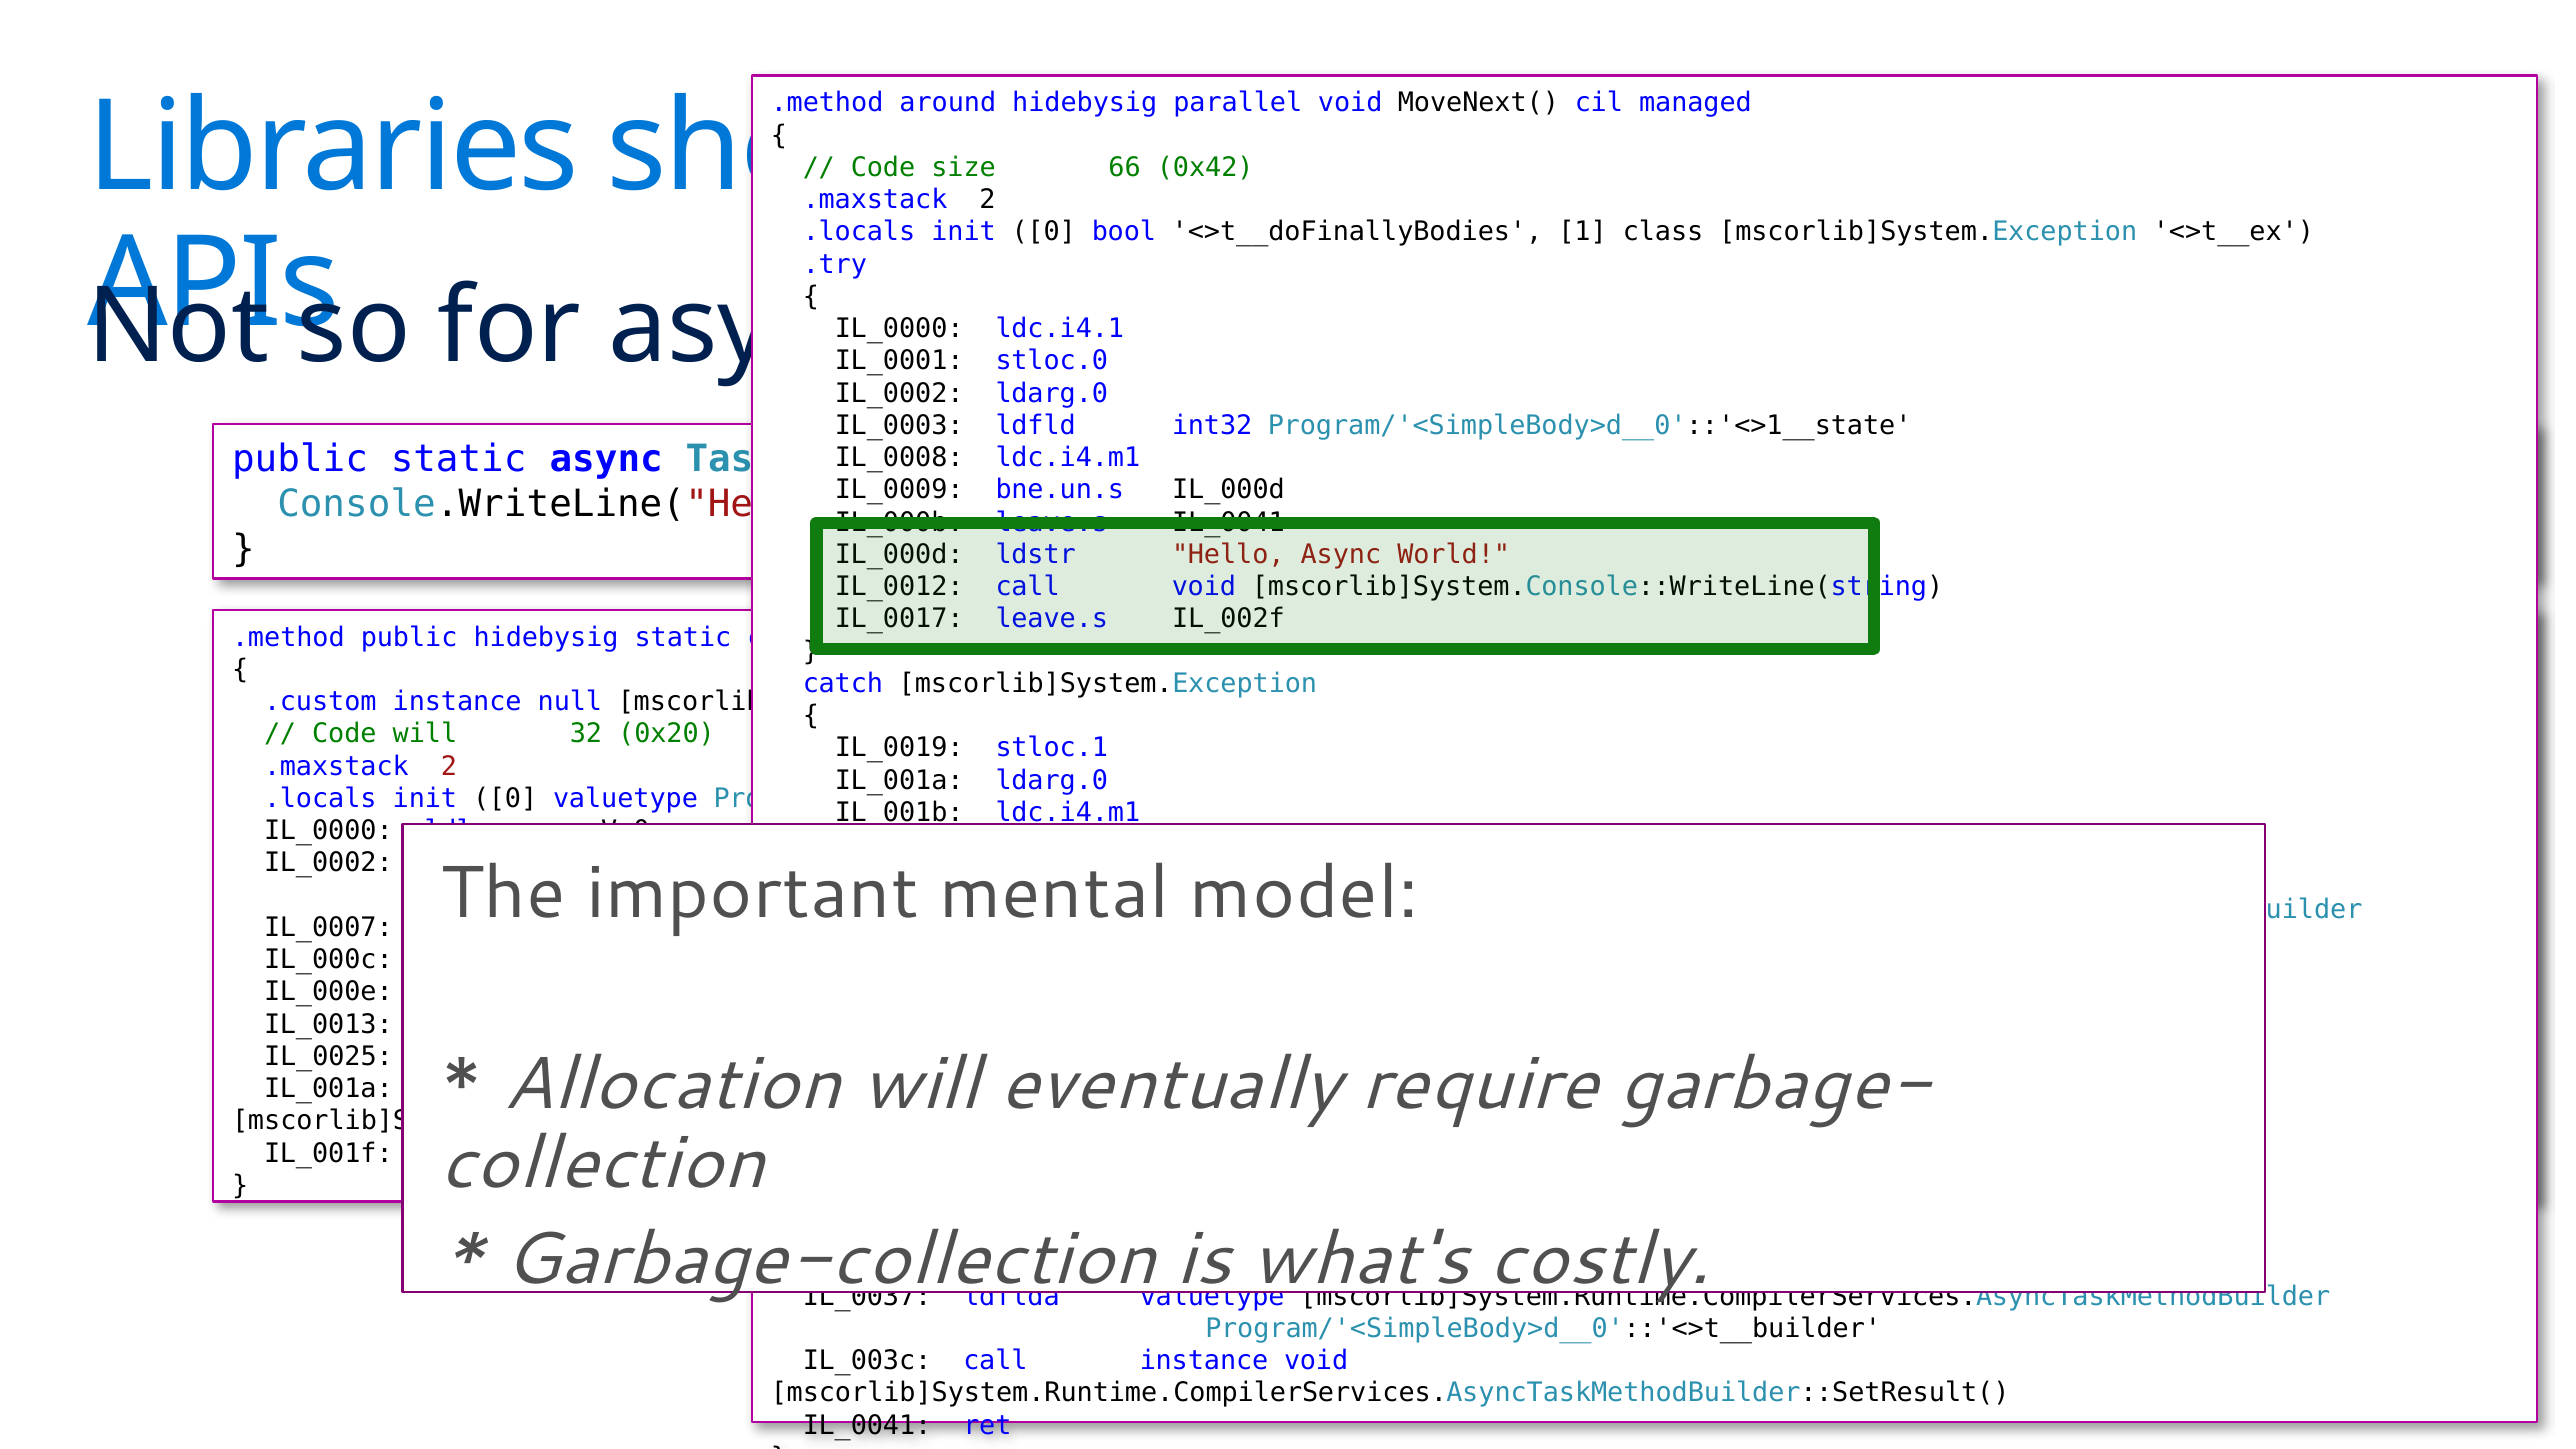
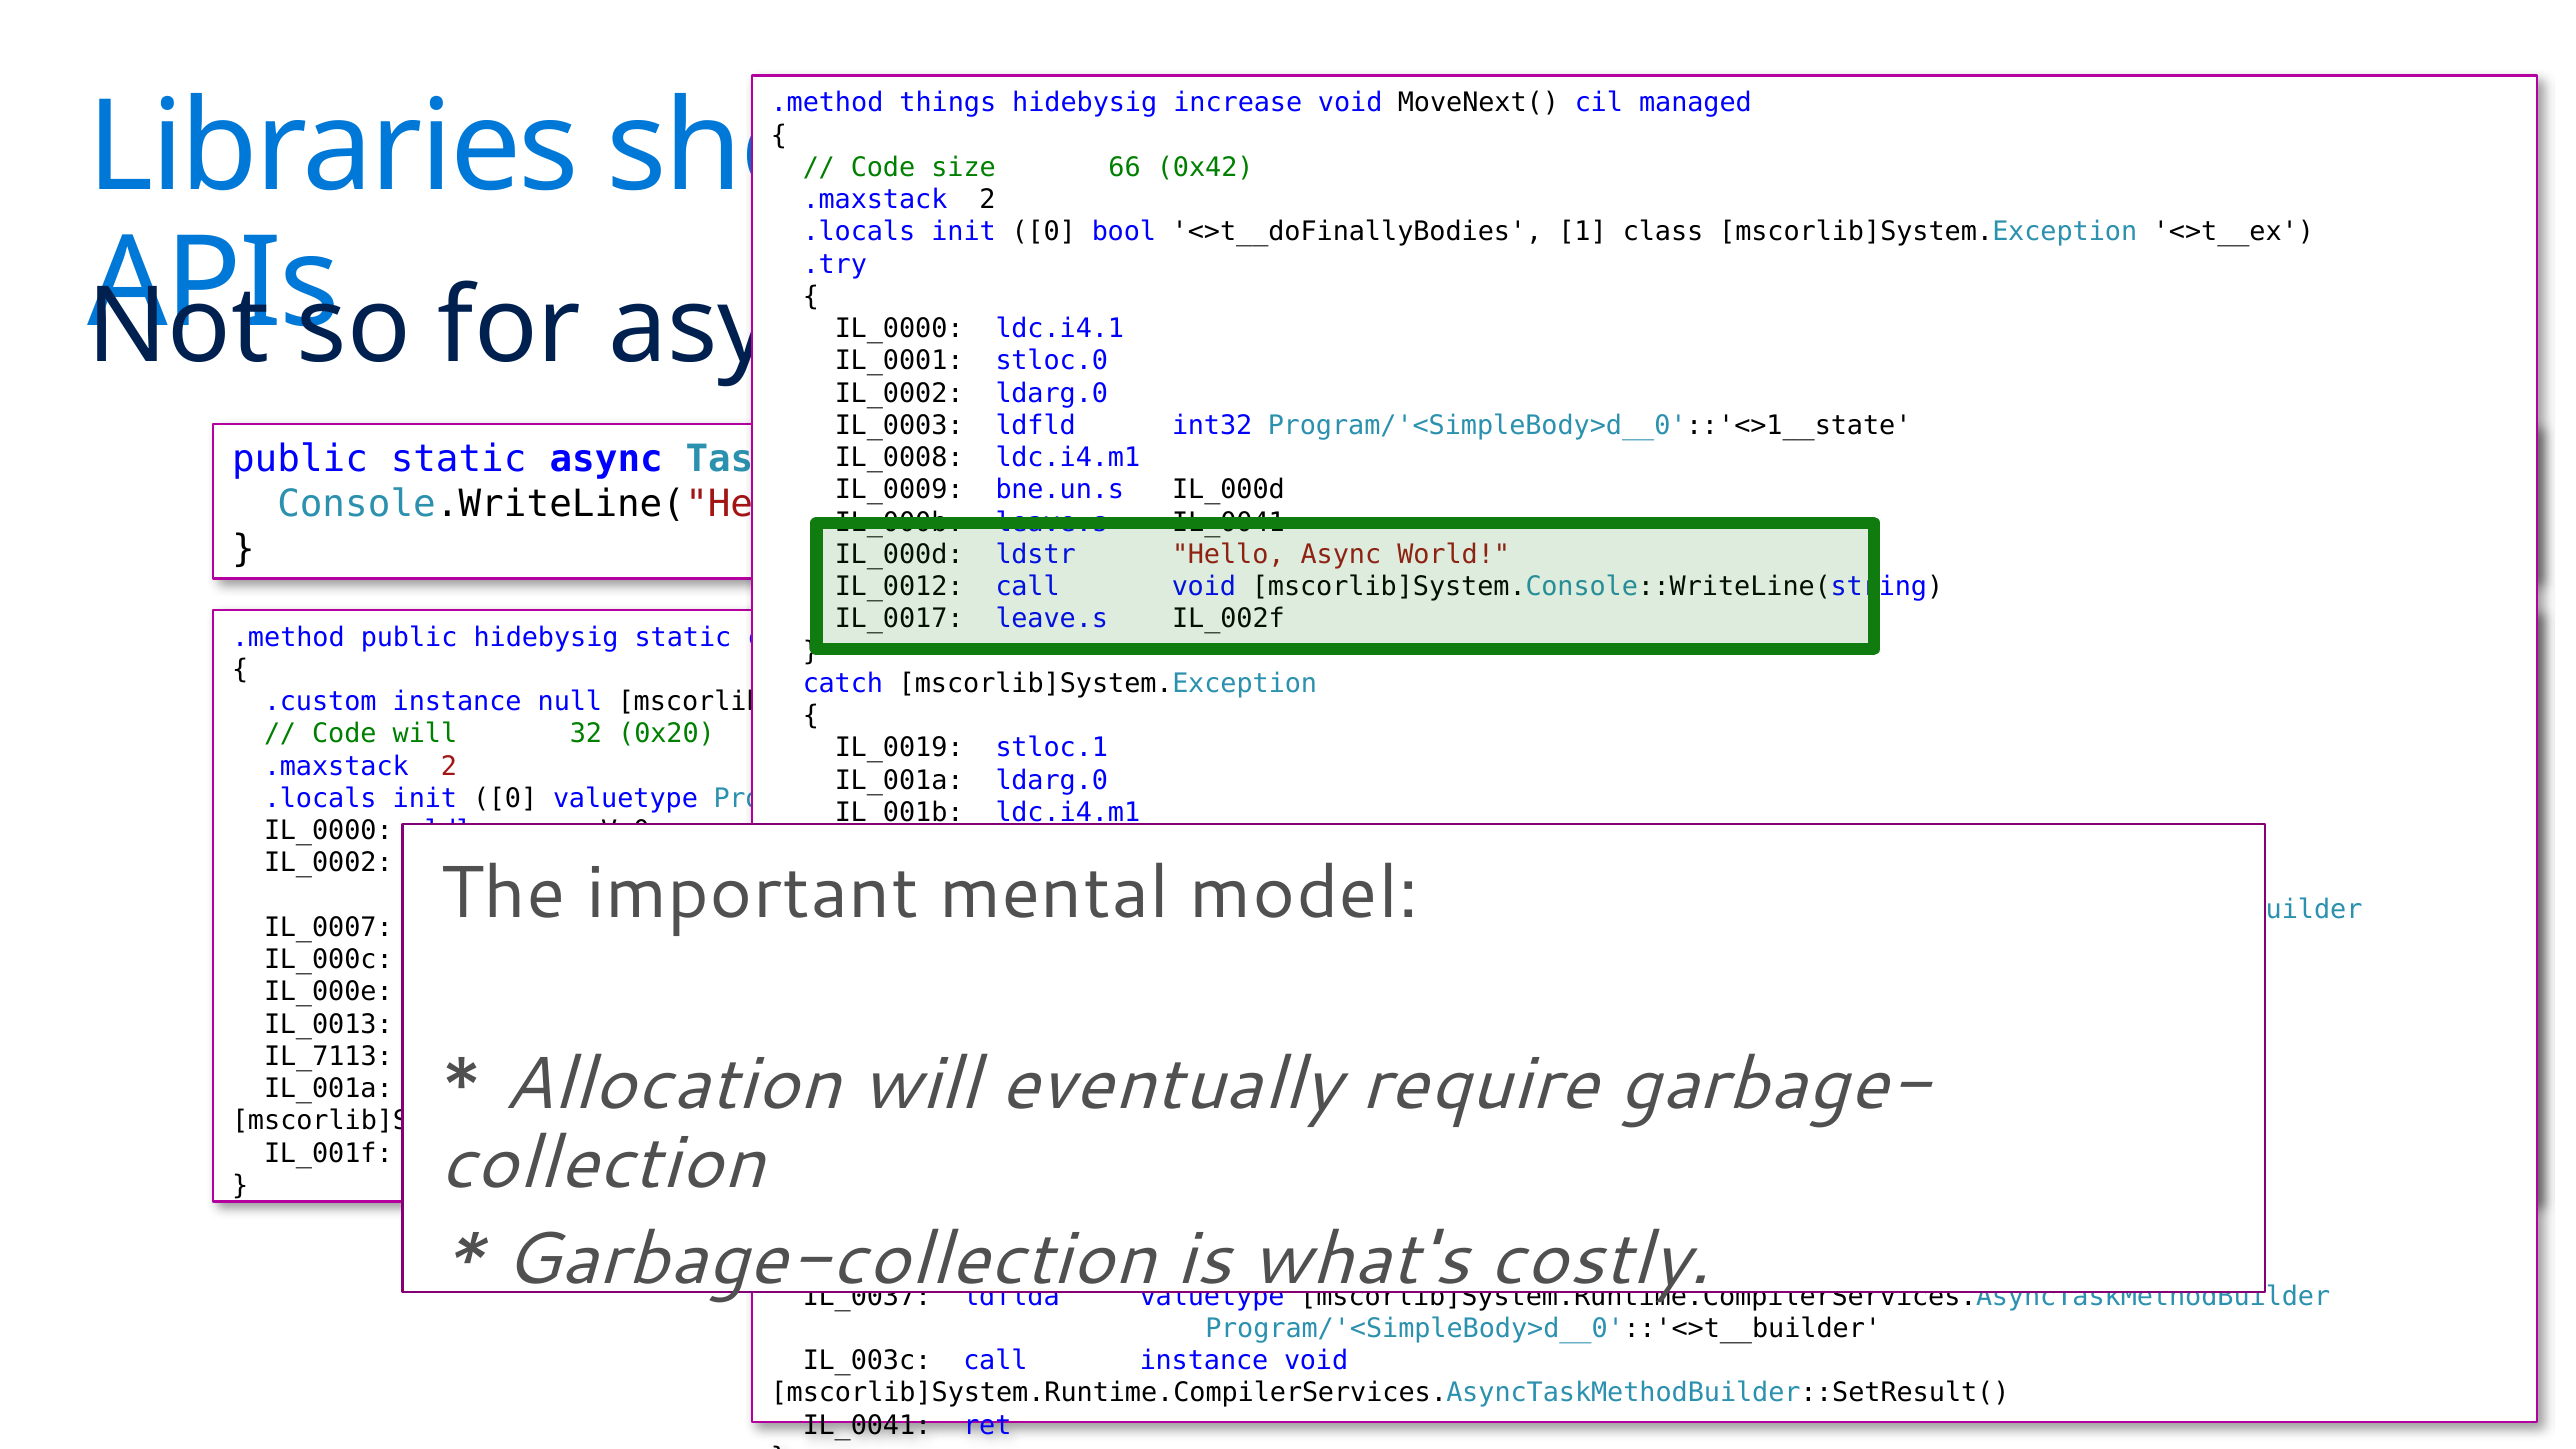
around: around -> things
parallel: parallel -> increase
IL_0025: IL_0025 -> IL_7113
